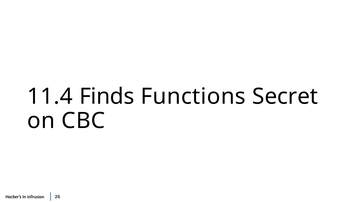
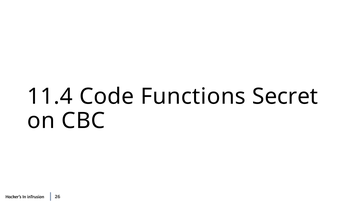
Finds: Finds -> Code
